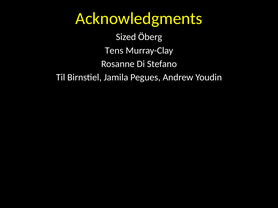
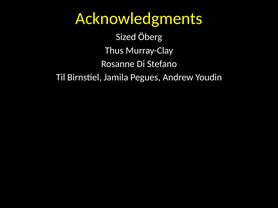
Tens: Tens -> Thus
